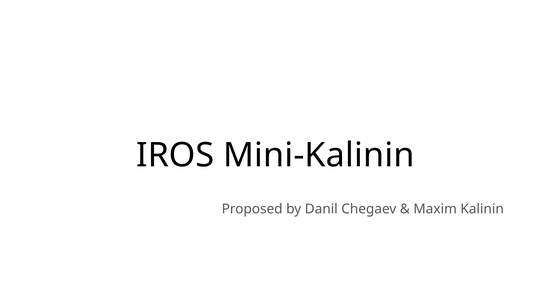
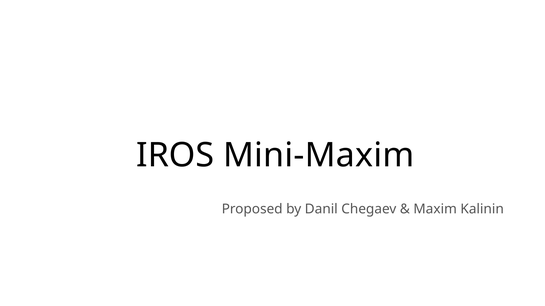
Mini-Kalinin: Mini-Kalinin -> Mini-Maxim
